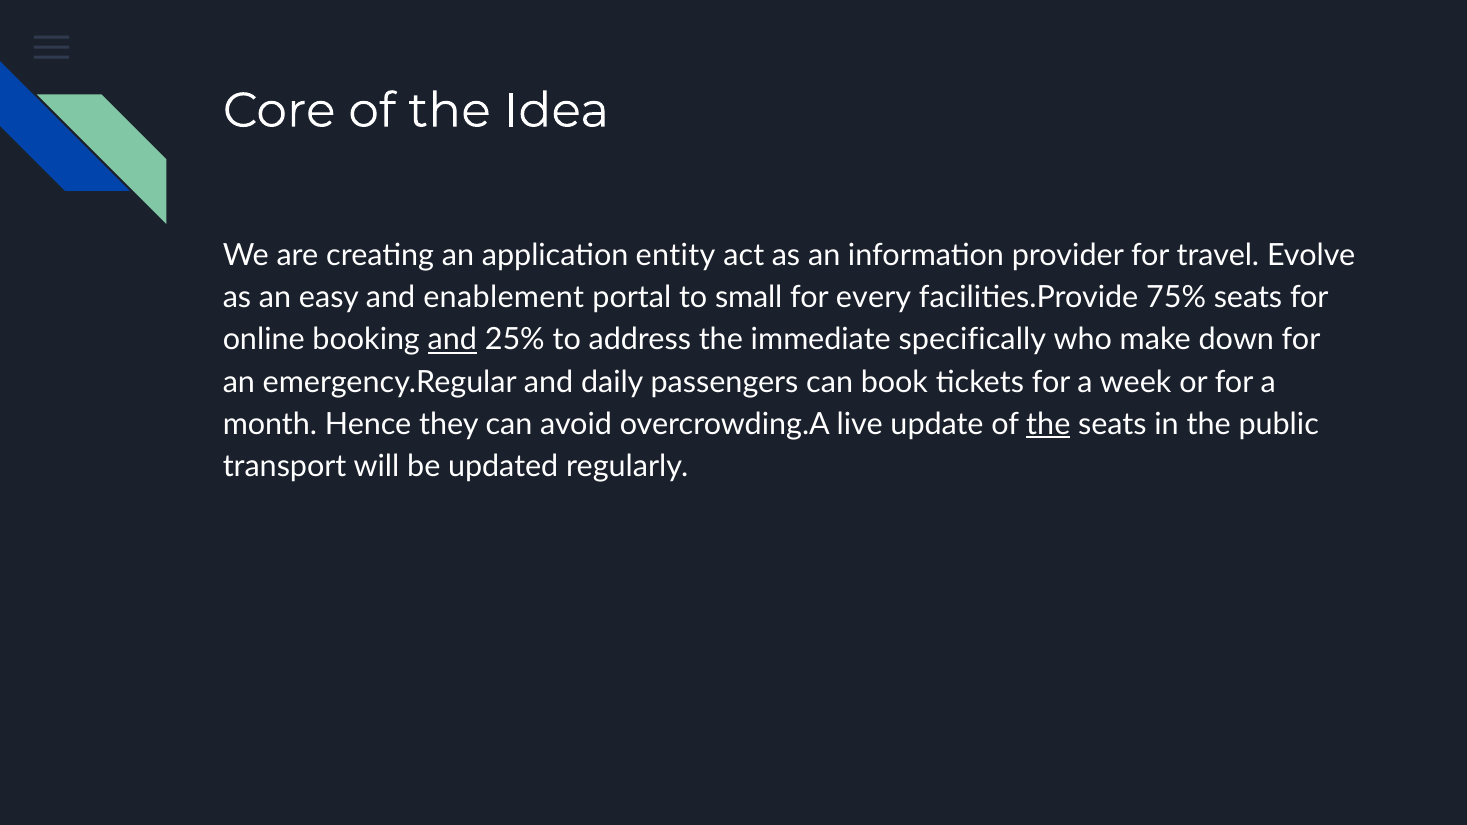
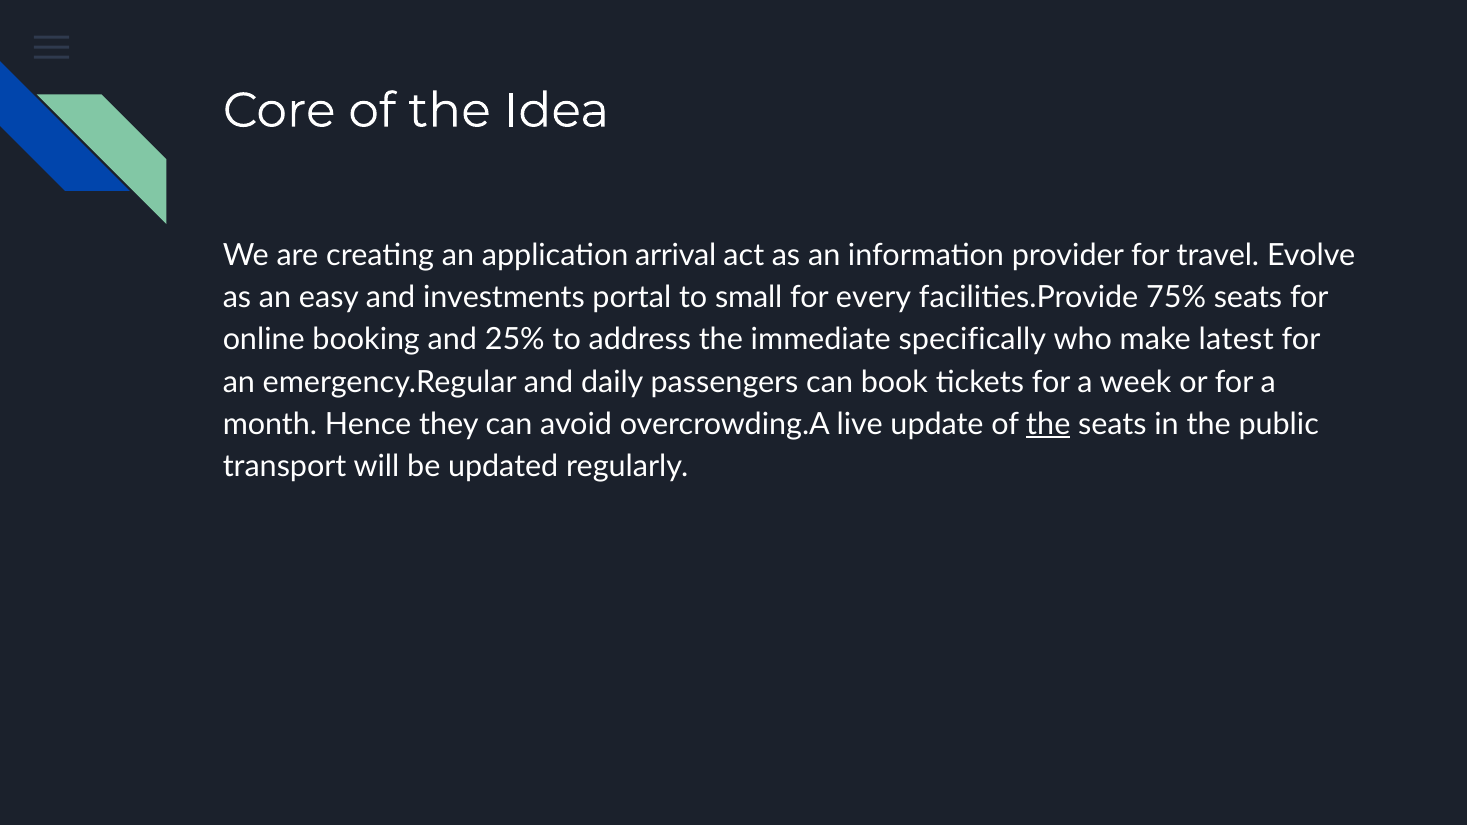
entity: entity -> arrival
enablement: enablement -> investments
and at (452, 340) underline: present -> none
down: down -> latest
